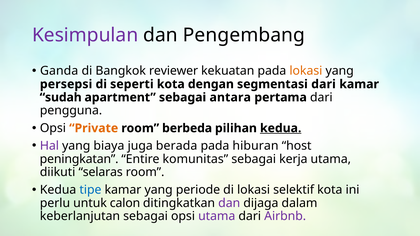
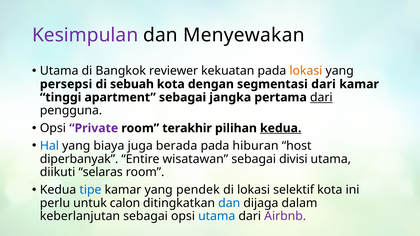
Pengembang: Pengembang -> Menyewakan
Ganda at (59, 71): Ganda -> Utama
seperti: seperti -> sebuah
sudah: sudah -> tinggi
antara: antara -> jangka
dari at (321, 97) underline: none -> present
Private colour: orange -> purple
berbeda: berbeda -> terakhir
Hal colour: purple -> blue
peningkatan: peningkatan -> diperbanyak
komunitas: komunitas -> wisatawan
kerja: kerja -> divisi
periode: periode -> pendek
dan at (229, 203) colour: purple -> blue
utama at (217, 216) colour: purple -> blue
